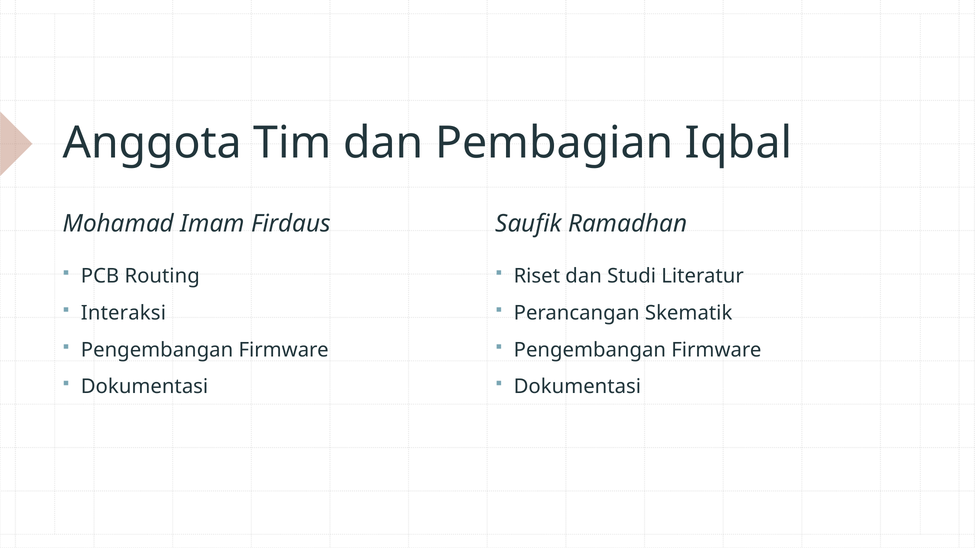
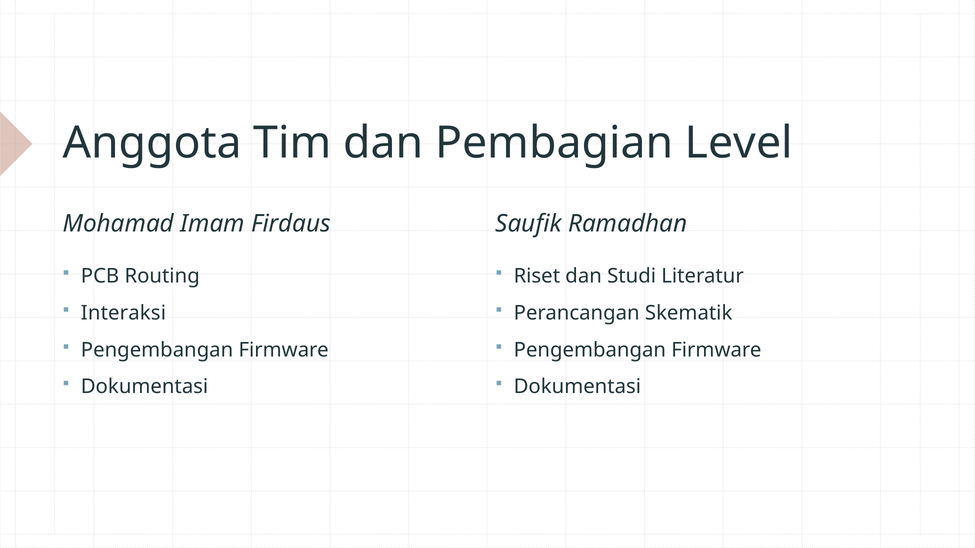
Iqbal: Iqbal -> Level
